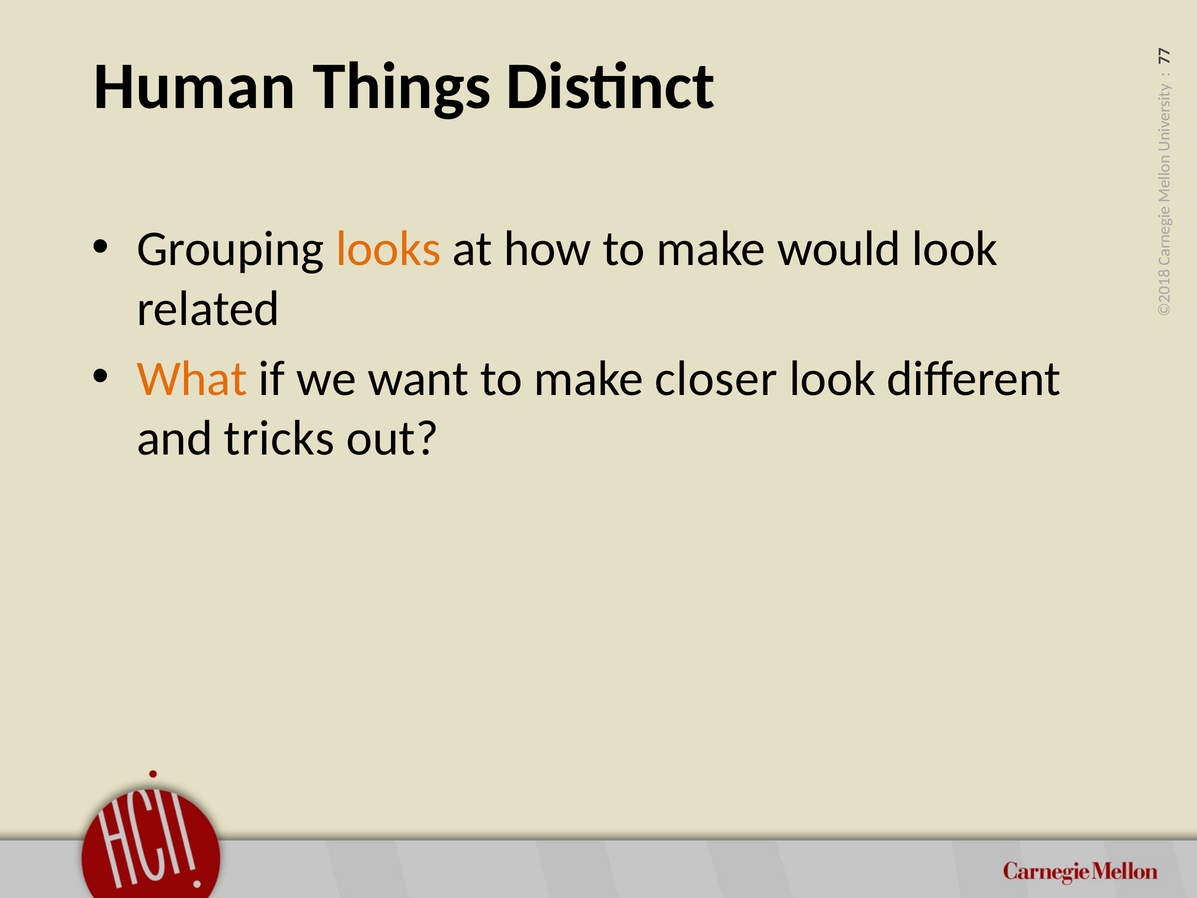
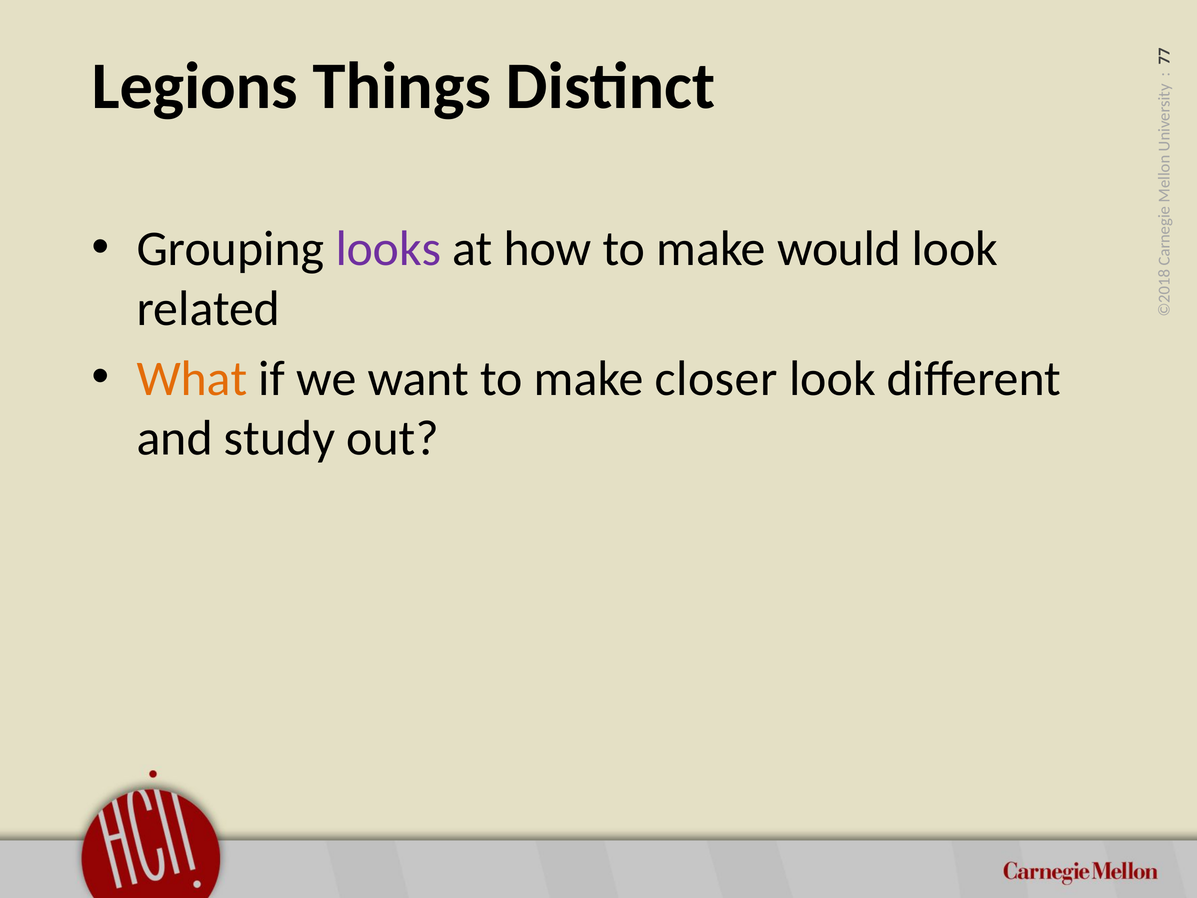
Human: Human -> Legions
looks colour: orange -> purple
tricks: tricks -> study
